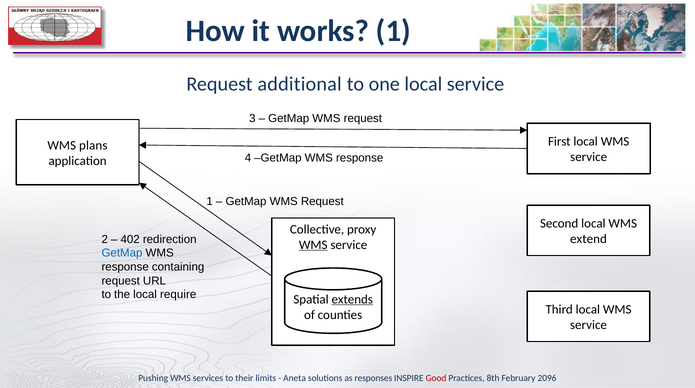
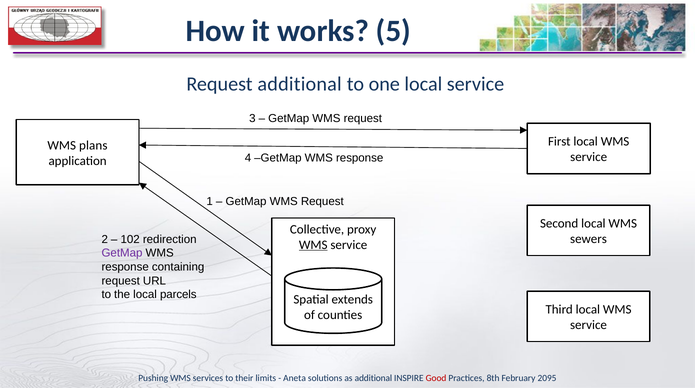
works 1: 1 -> 5
extend: extend -> sewers
402: 402 -> 102
GetMap at (122, 253) colour: blue -> purple
require: require -> parcels
extends underline: present -> none
as responses: responses -> additional
2096: 2096 -> 2095
